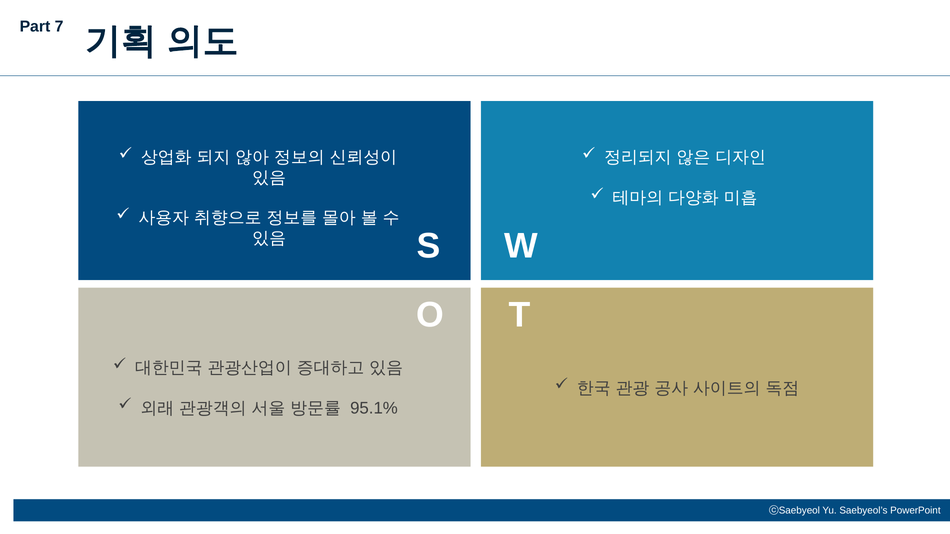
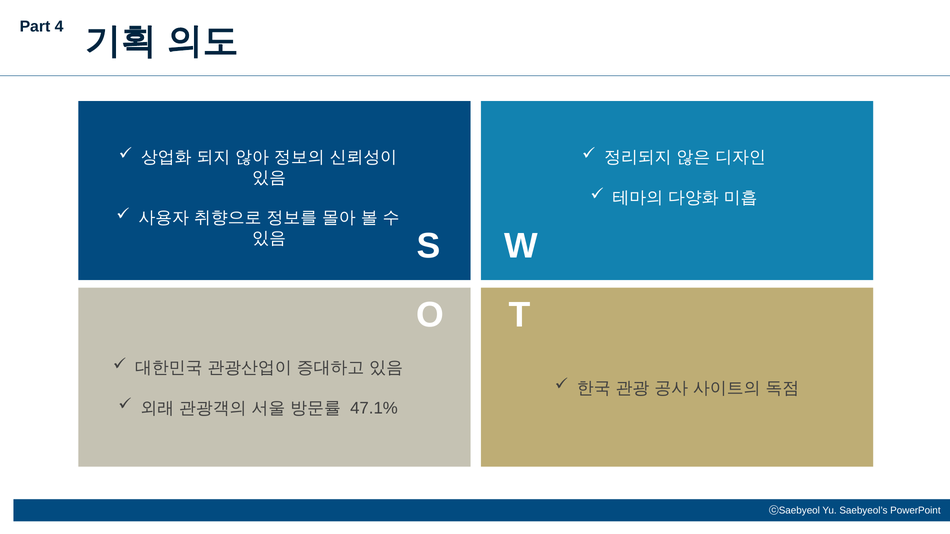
7: 7 -> 4
95.1%: 95.1% -> 47.1%
